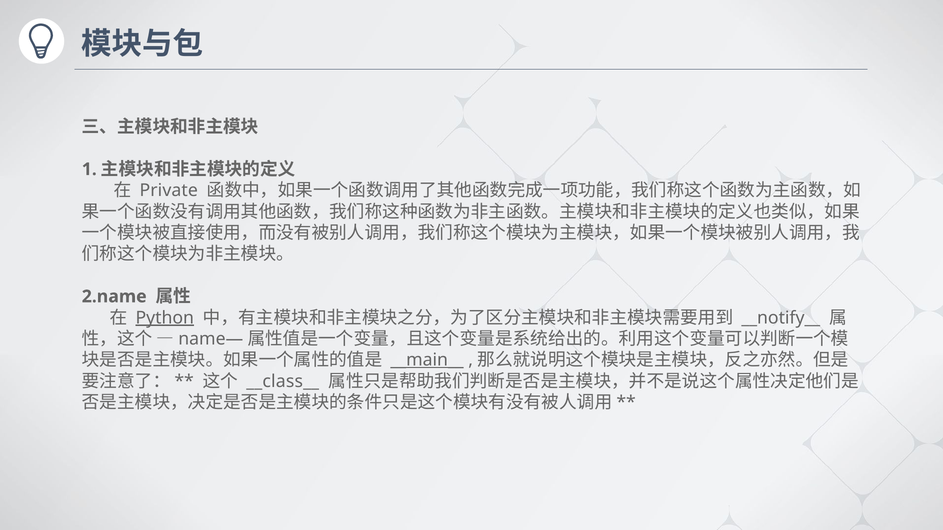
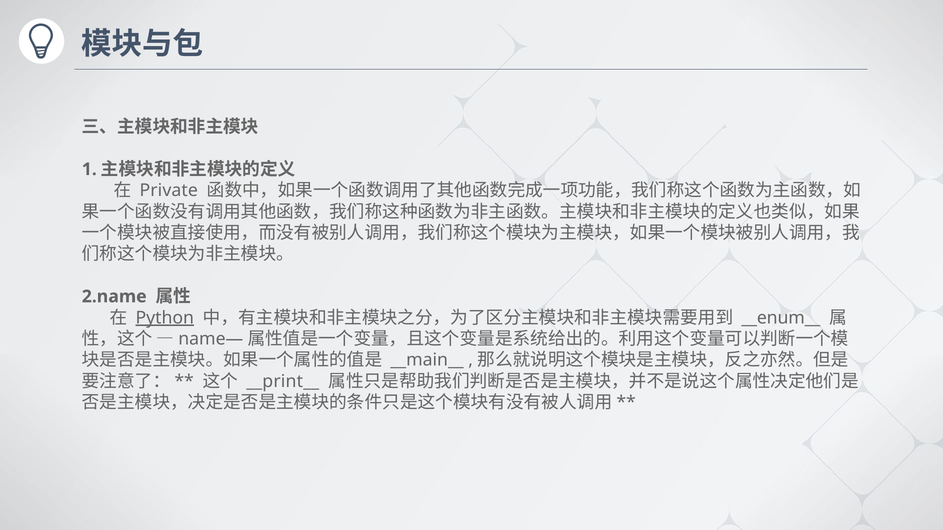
__notify__: __notify__ -> __enum__
__main__ underline: present -> none
__class__: __class__ -> __print__
